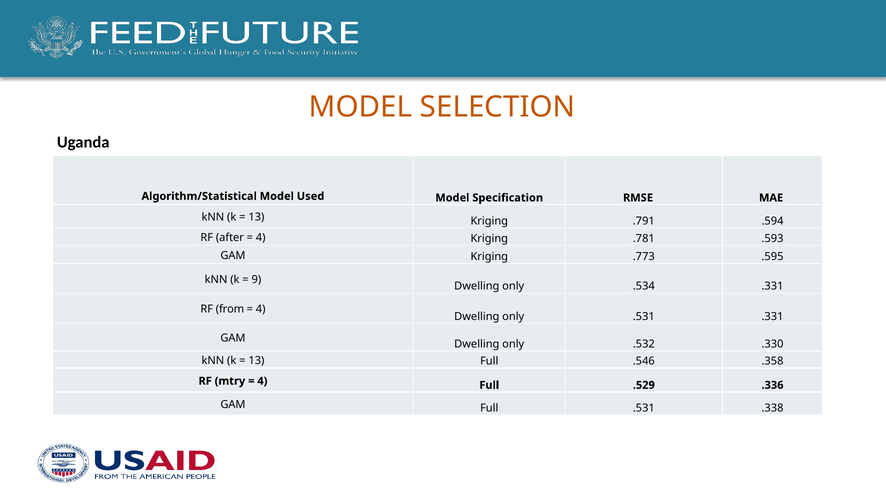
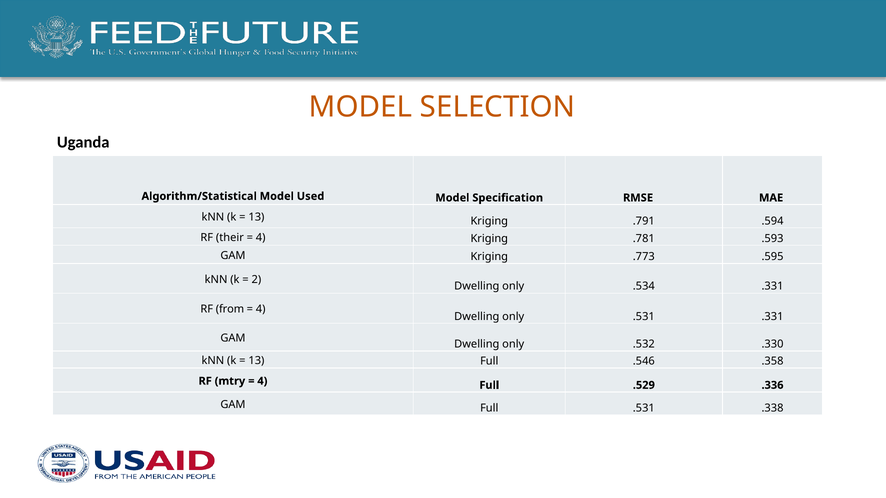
after: after -> their
9: 9 -> 2
